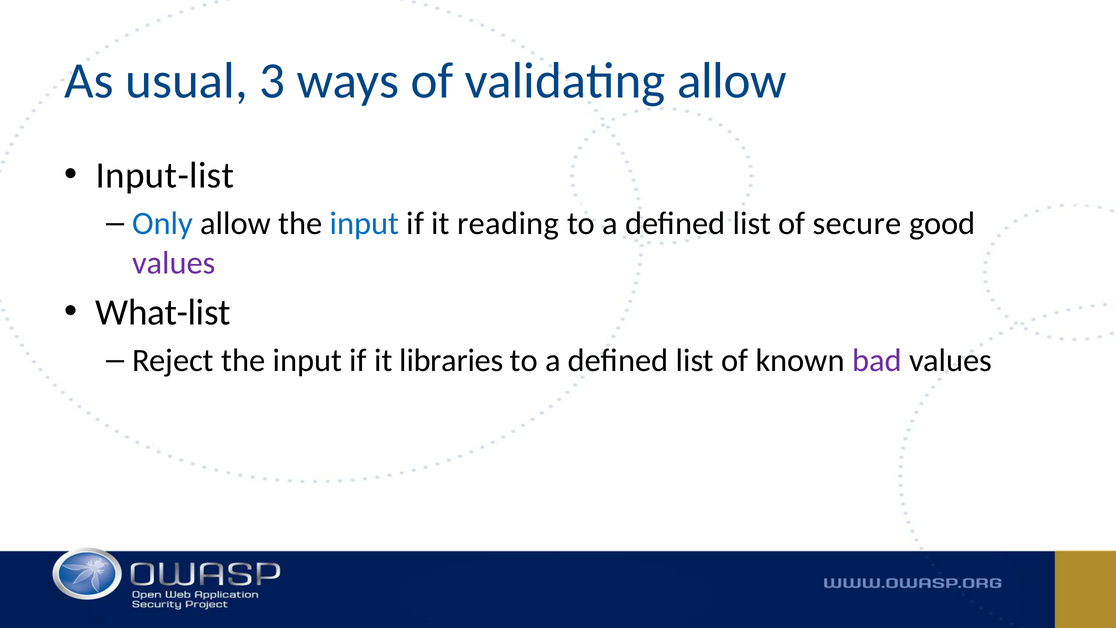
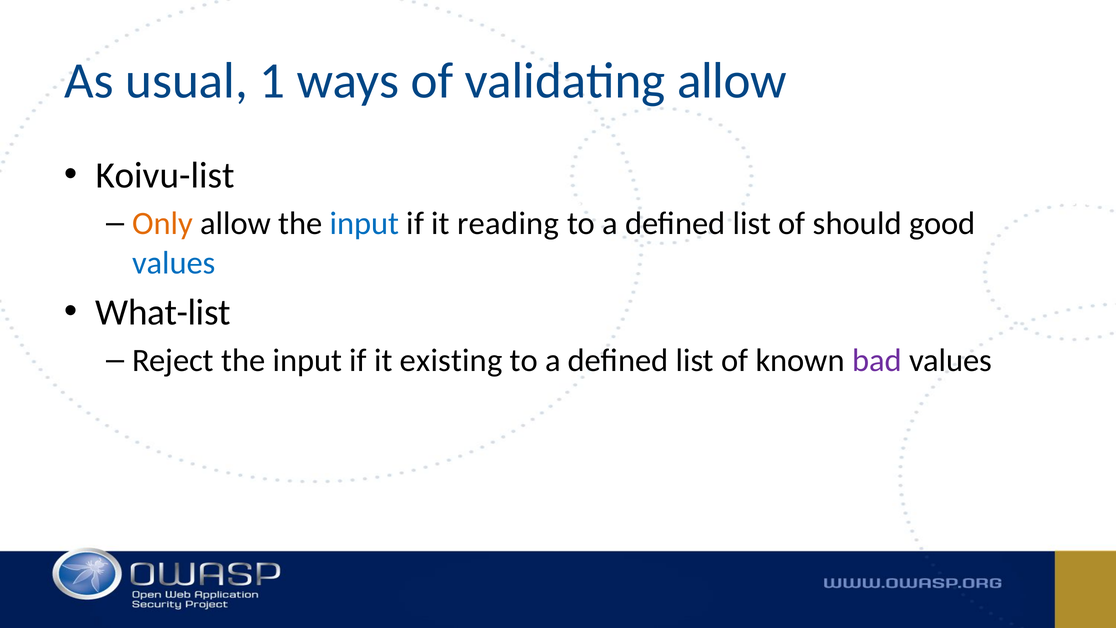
3: 3 -> 1
Input-list: Input-list -> Koivu-list
Only colour: blue -> orange
secure: secure -> should
values at (174, 263) colour: purple -> blue
libraries: libraries -> existing
